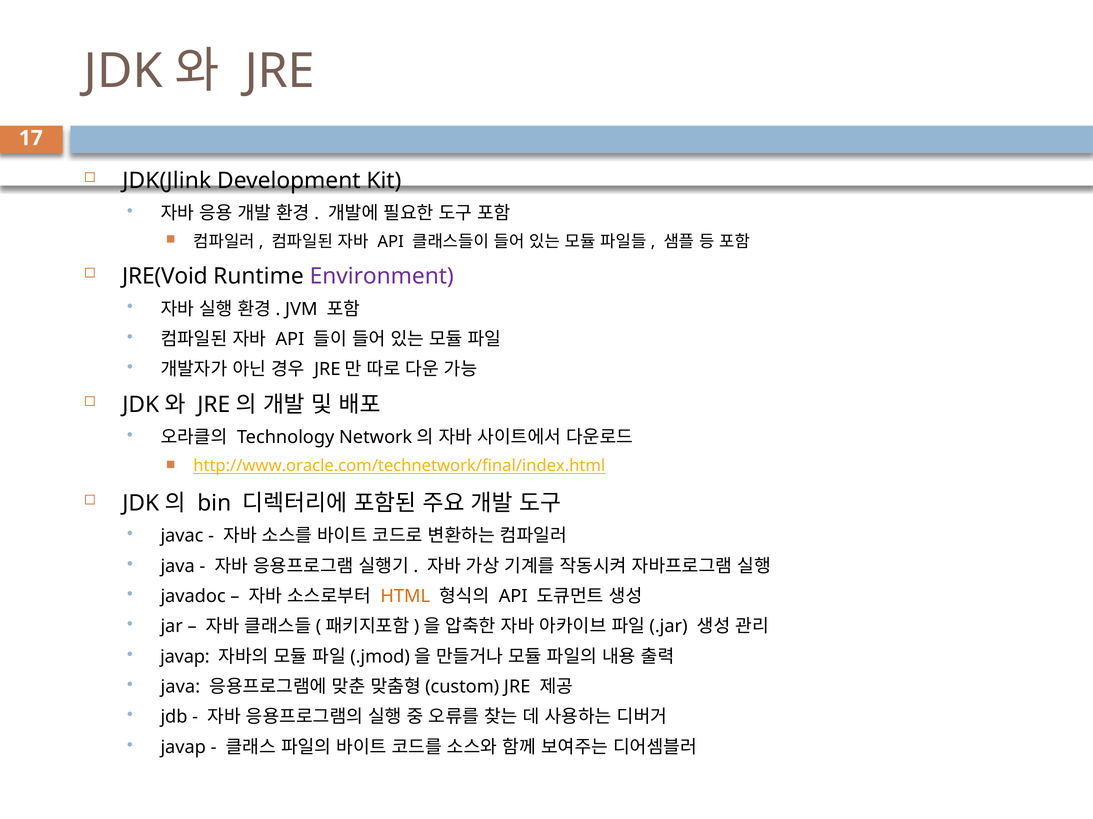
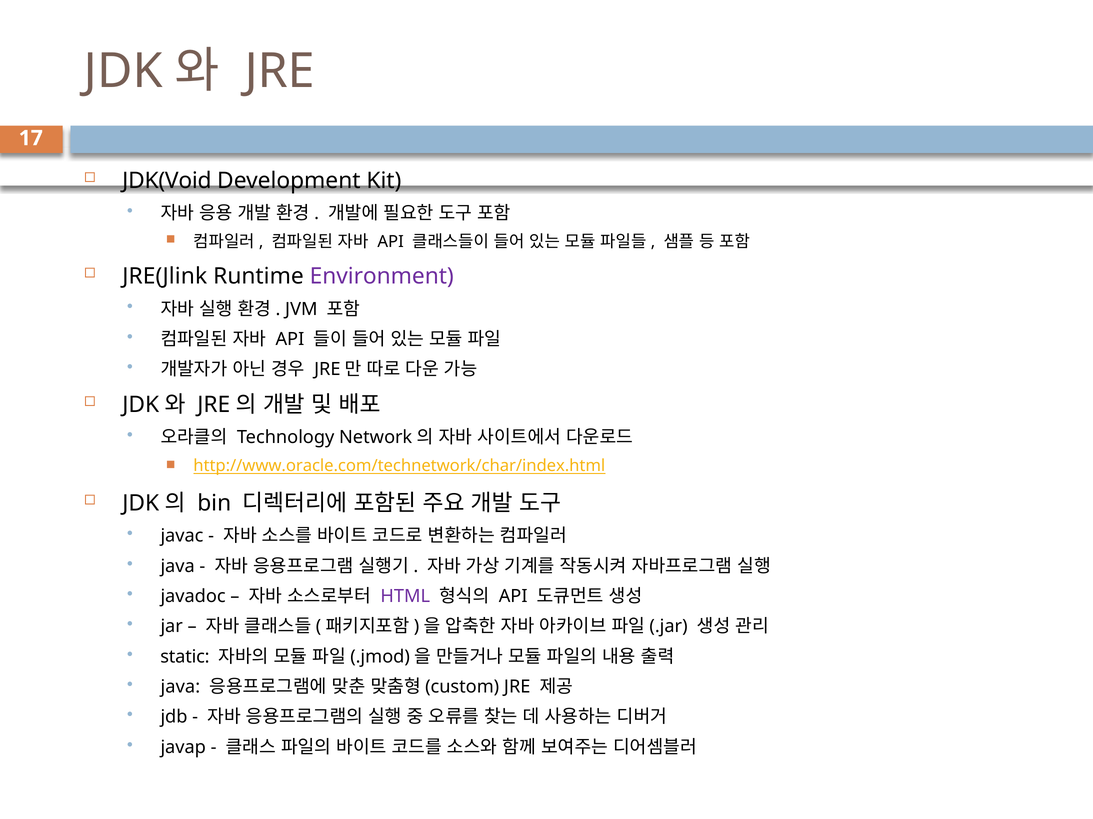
JDK(Jlink: JDK(Jlink -> JDK(Void
JRE(Void: JRE(Void -> JRE(Jlink
http://www.oracle.com/technetwork/final/index.html: http://www.oracle.com/technetwork/final/index.html -> http://www.oracle.com/technetwork/char/index.html
HTML colour: orange -> purple
javap at (185, 657): javap -> static
